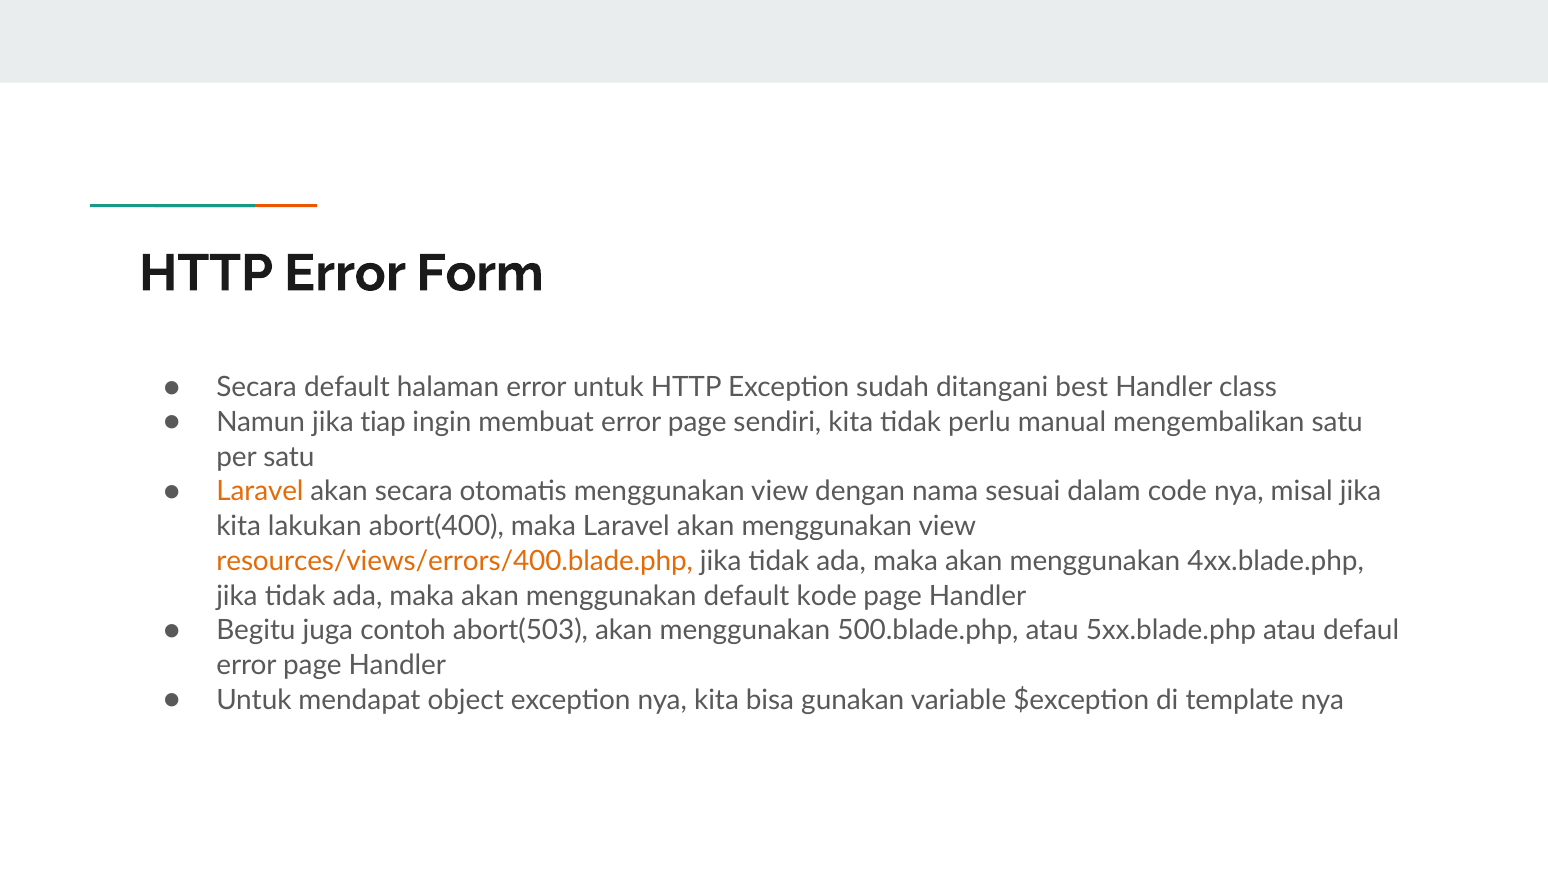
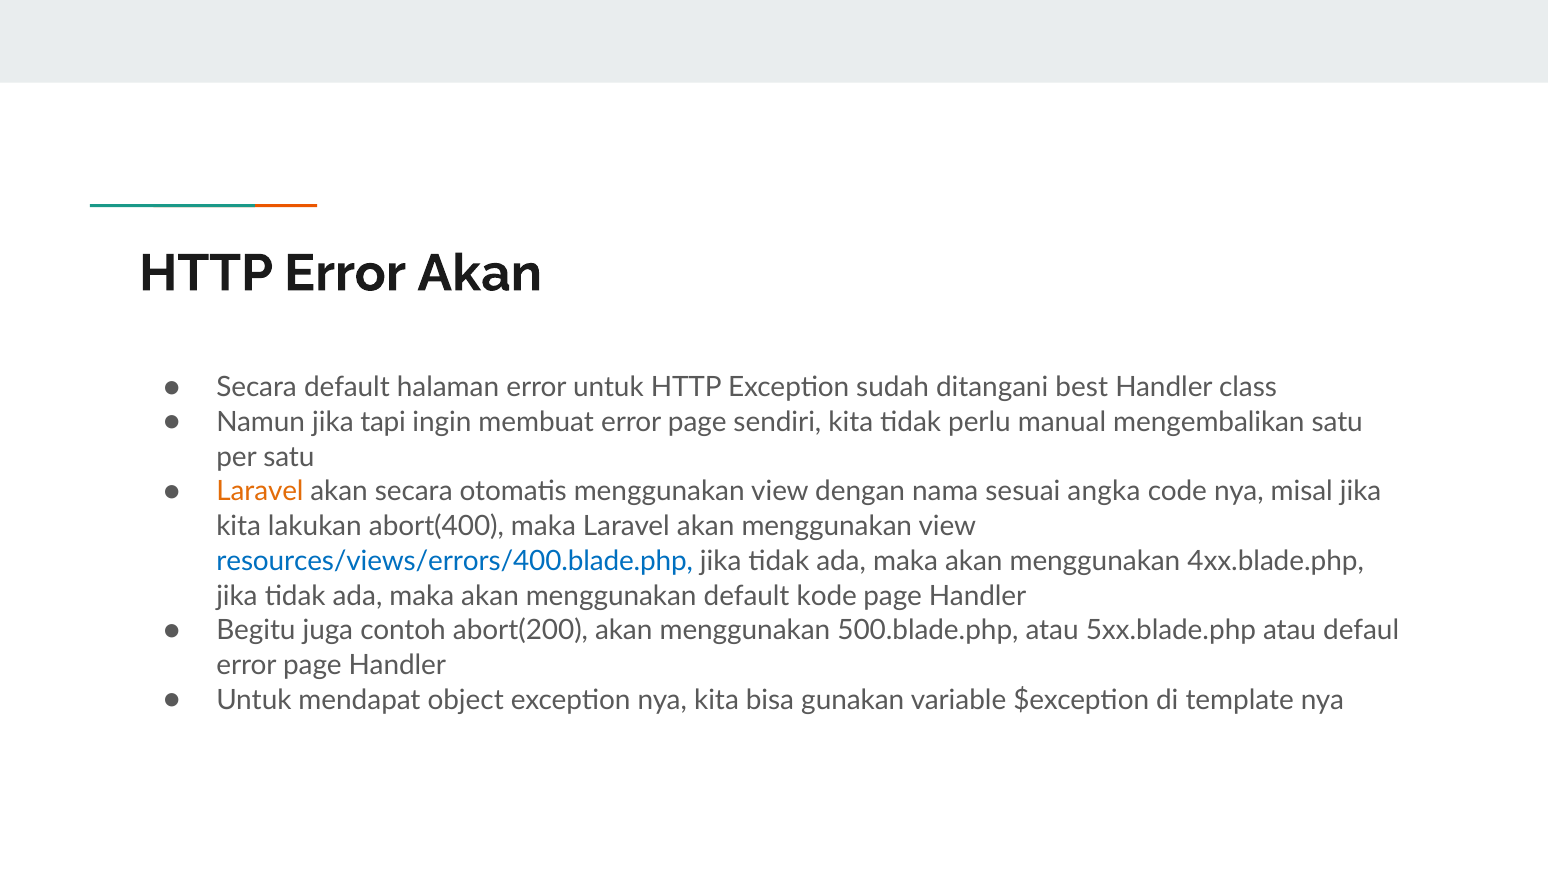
Error Form: Form -> Akan
tiap: tiap -> tapi
dalam: dalam -> angka
resources/views/errors/400.blade.php colour: orange -> blue
abort(503: abort(503 -> abort(200
